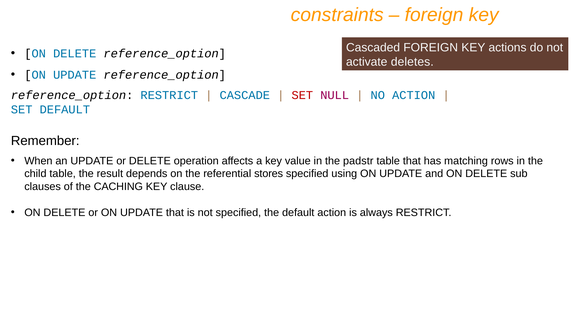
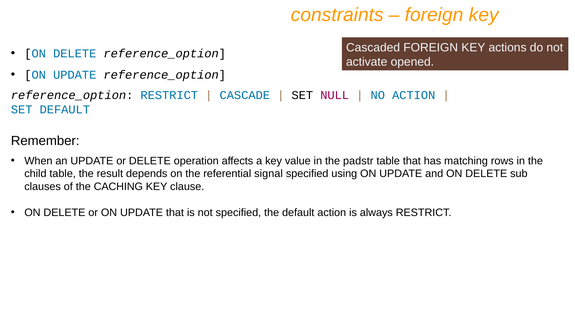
deletes: deletes -> opened
SET at (302, 95) colour: red -> black
stores: stores -> signal
